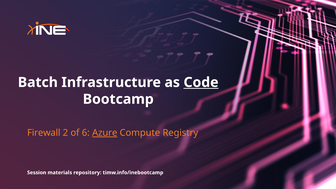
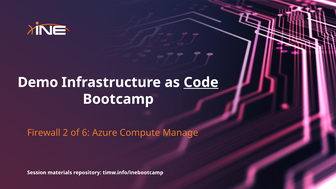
Batch: Batch -> Demo
Azure underline: present -> none
Registry: Registry -> Manage
